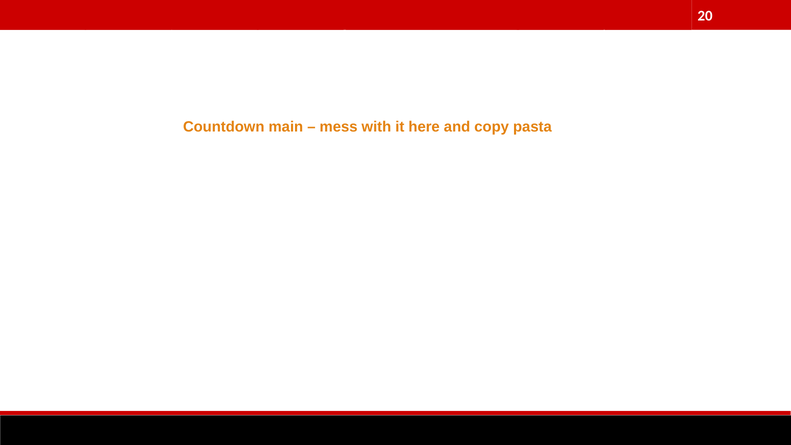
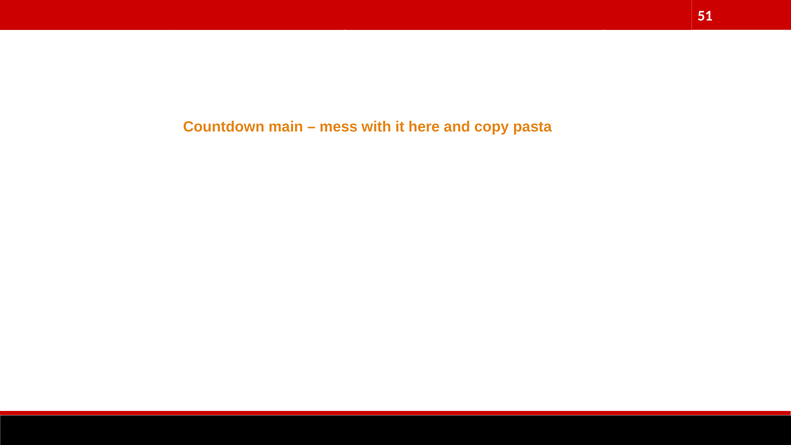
20 at (705, 16): 20 -> 51
